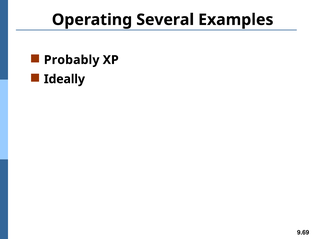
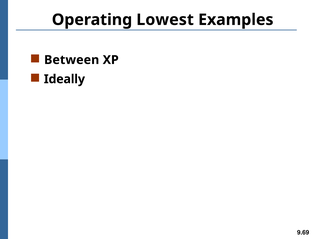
Several: Several -> Lowest
Probably: Probably -> Between
